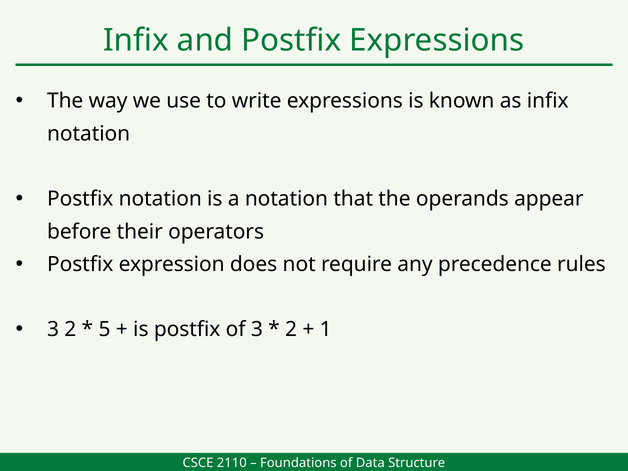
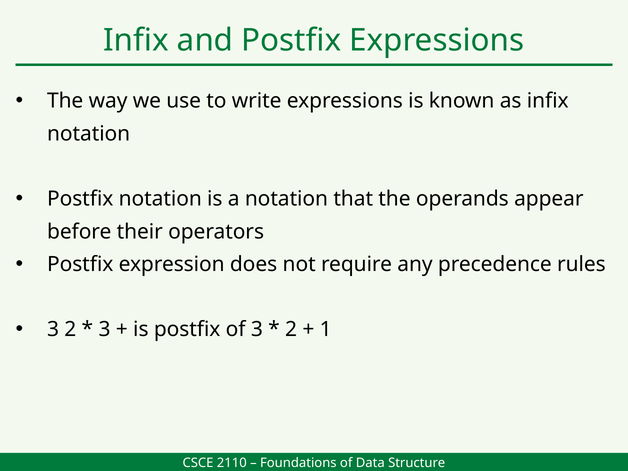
5 at (105, 330): 5 -> 3
